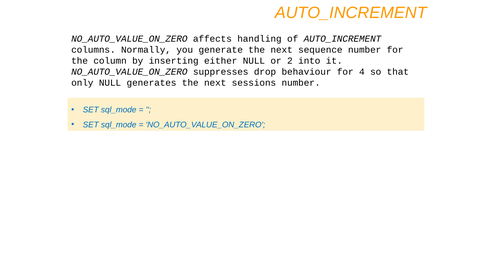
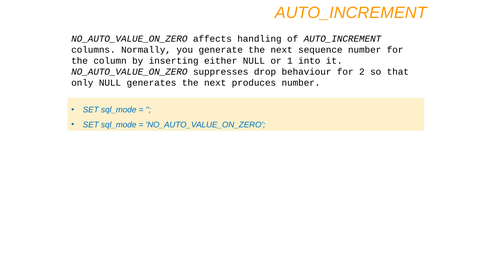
2: 2 -> 1
4: 4 -> 2
sessions: sessions -> produces
